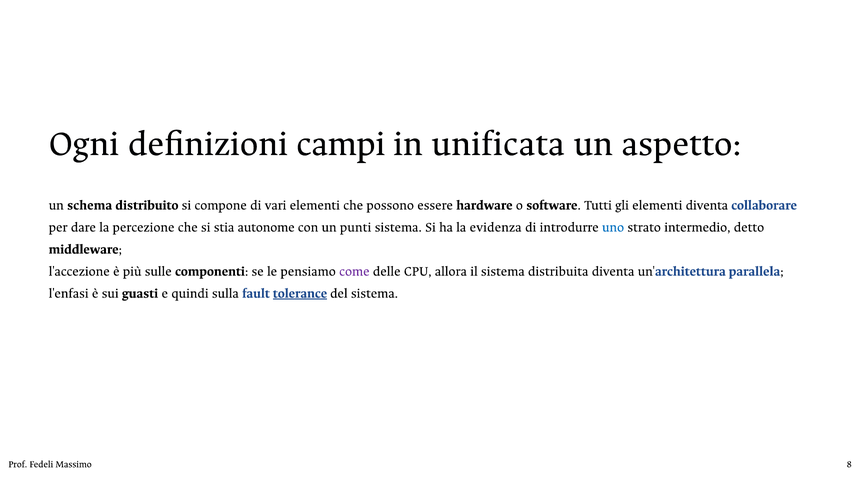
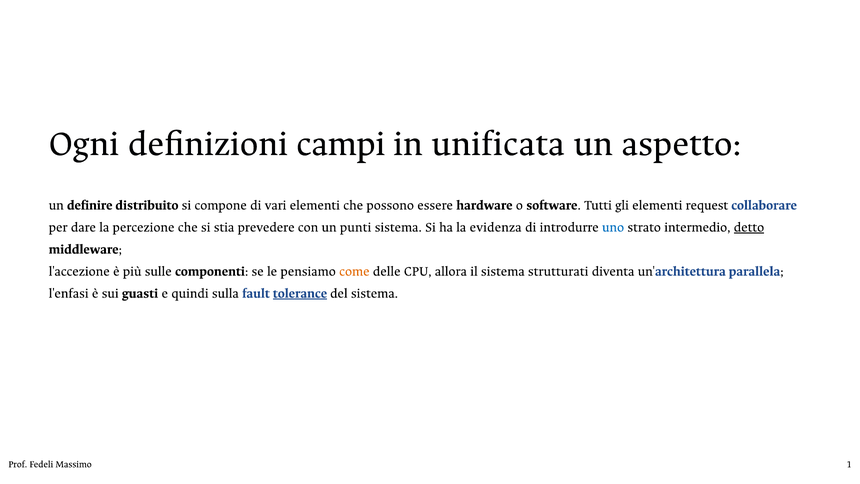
schema: schema -> definire
elementi diventa: diventa -> request
autonome: autonome -> prevedere
detto underline: none -> present
come colour: purple -> orange
distribuita: distribuita -> strutturati
8: 8 -> 1
